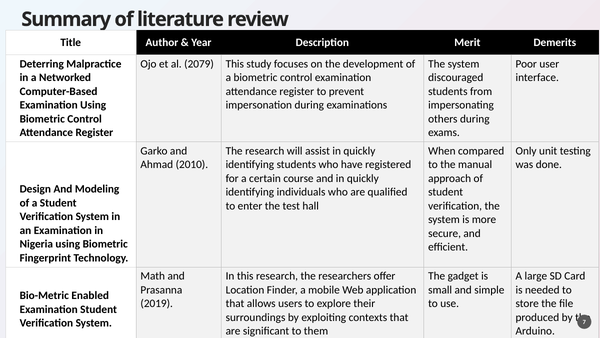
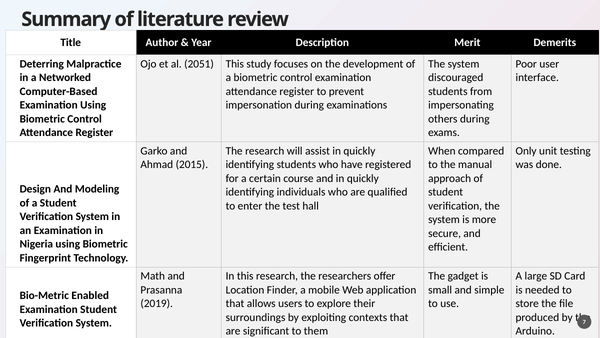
2079: 2079 -> 2051
2010: 2010 -> 2015
